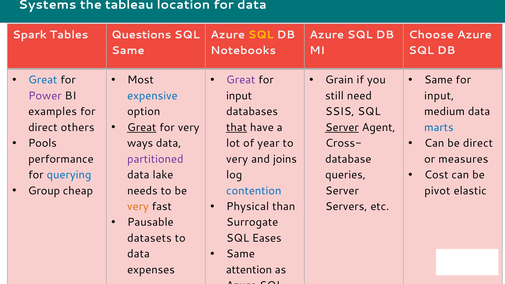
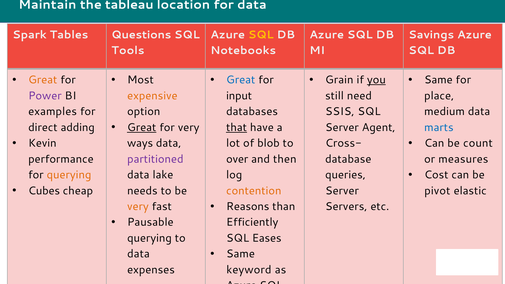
Systems: Systems -> Maintain
Choose: Choose -> Savings
Same at (128, 51): Same -> Tools
Great at (43, 80) colour: blue -> orange
Great at (241, 80) colour: purple -> blue
you underline: none -> present
expensive colour: blue -> orange
input at (439, 96): input -> place
others: others -> adding
Server at (342, 127) underline: present -> none
Pools: Pools -> Kevin
be direct: direct -> count
year: year -> blob
very at (237, 159): very -> over
joins: joins -> then
querying at (69, 175) colour: blue -> orange
Group: Group -> Cubes
contention colour: blue -> orange
Physical: Physical -> Reasons
Surrogate: Surrogate -> Efficiently
datasets at (149, 238): datasets -> querying
attention: attention -> keyword
